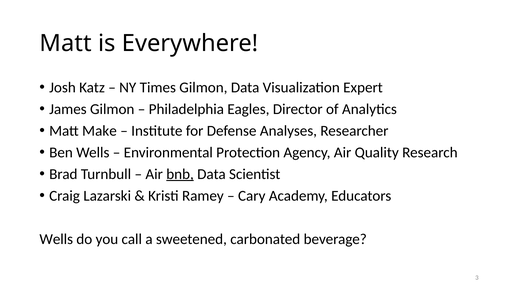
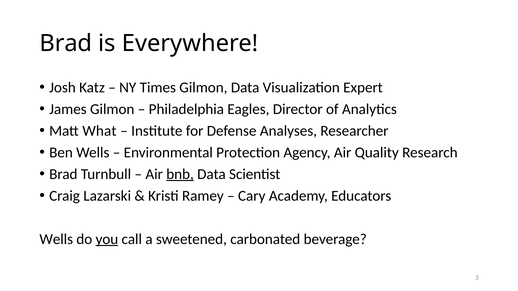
Matt at (66, 44): Matt -> Brad
Make: Make -> What
you underline: none -> present
